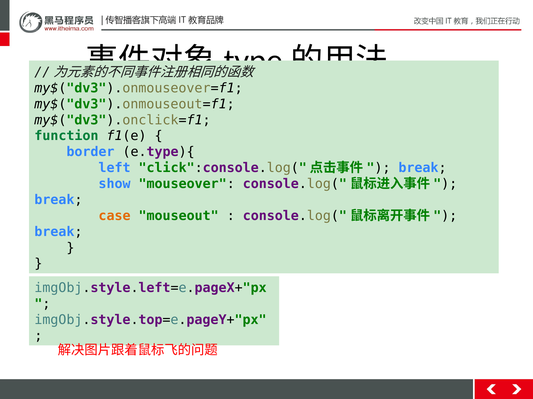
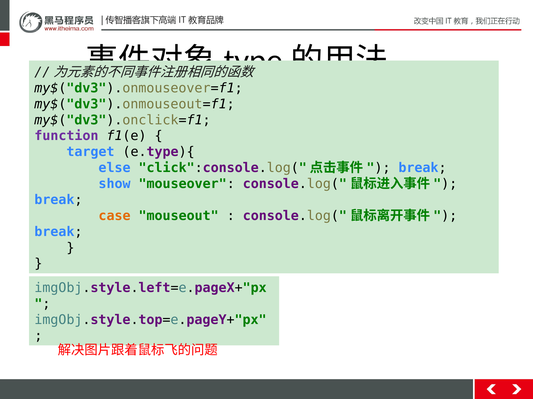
function colour: green -> purple
border: border -> target
left: left -> else
